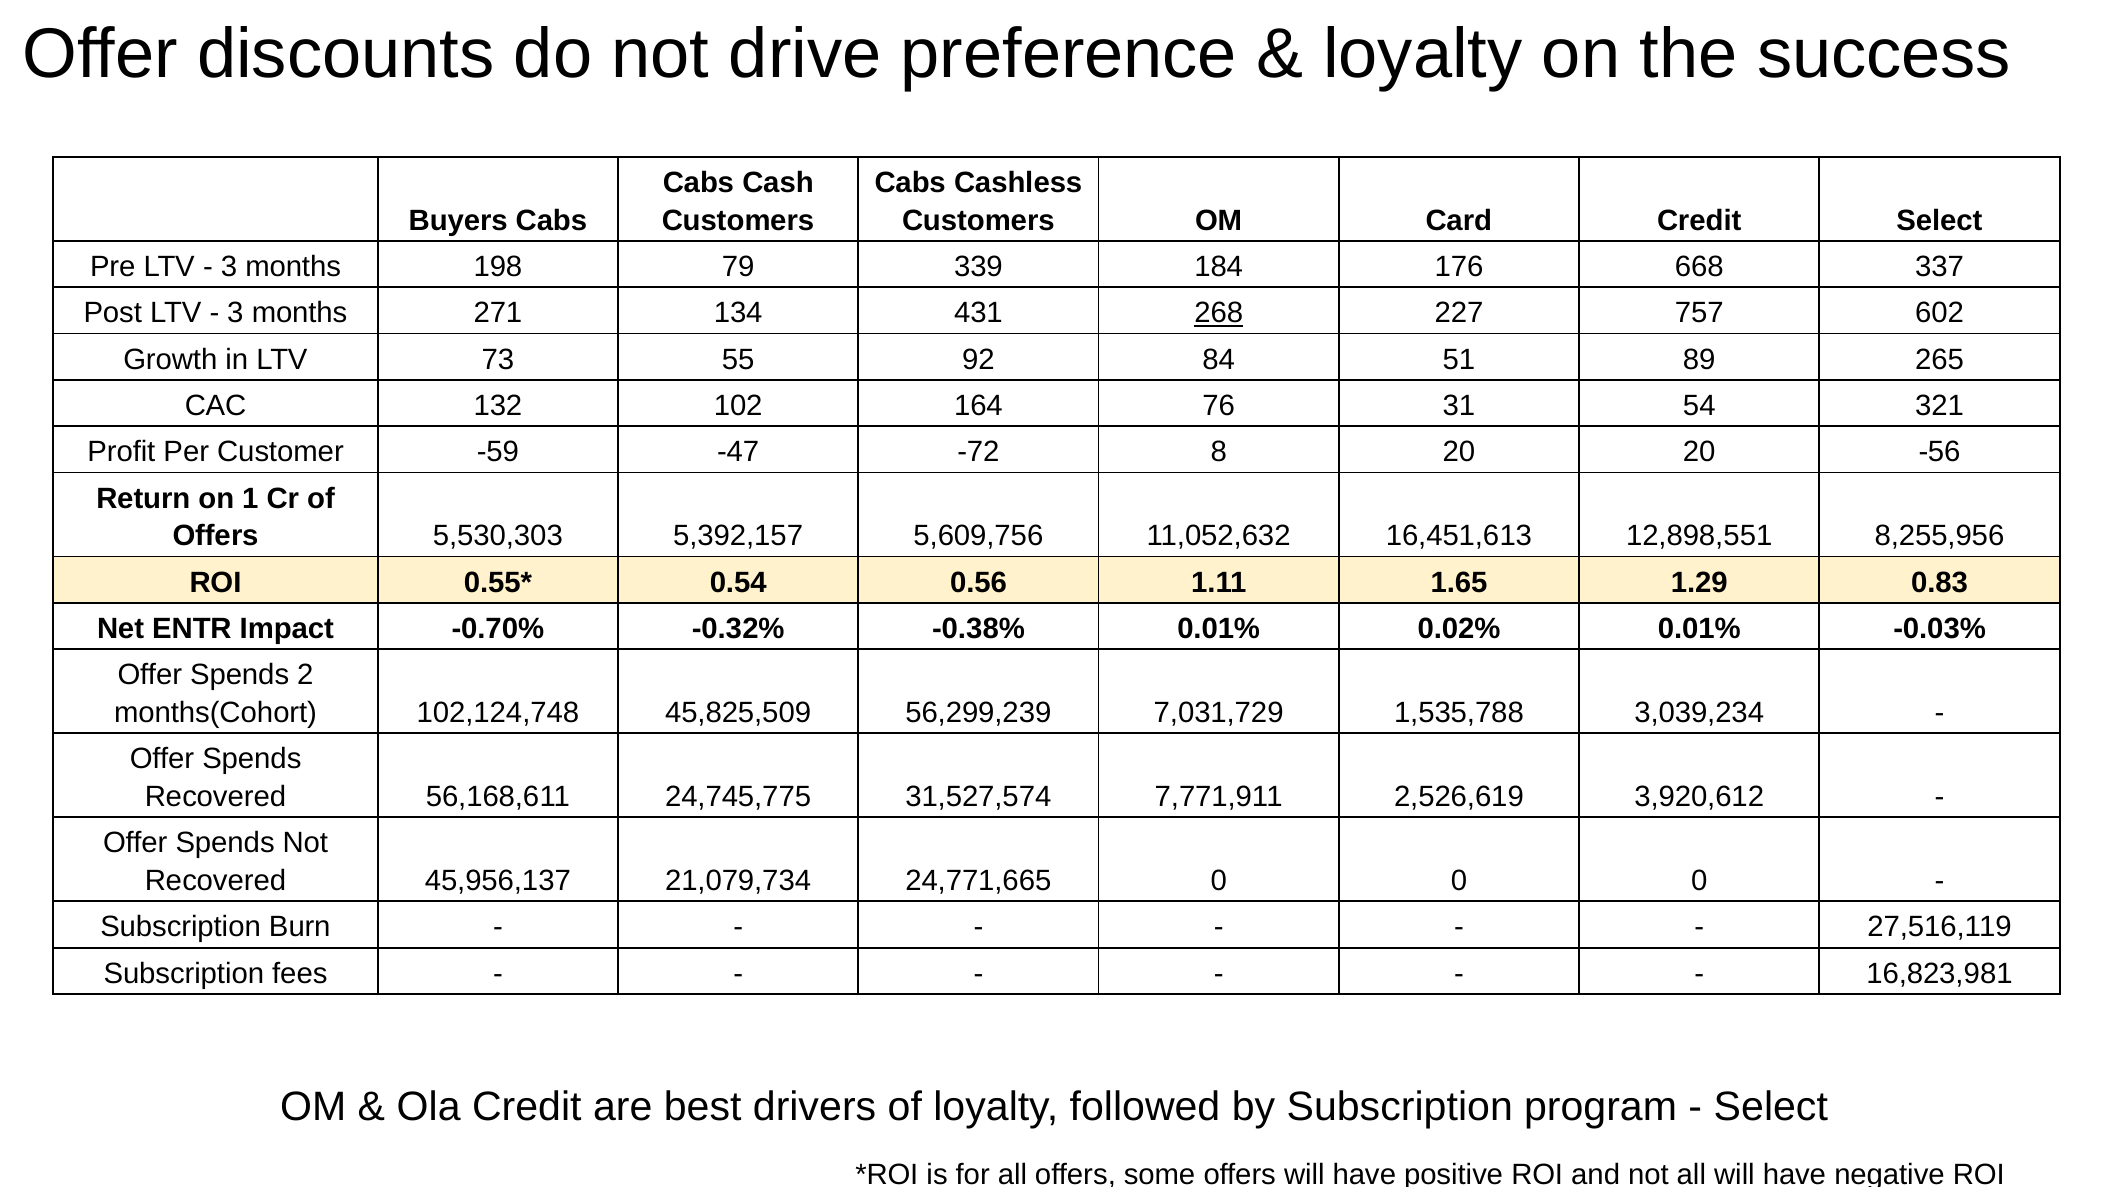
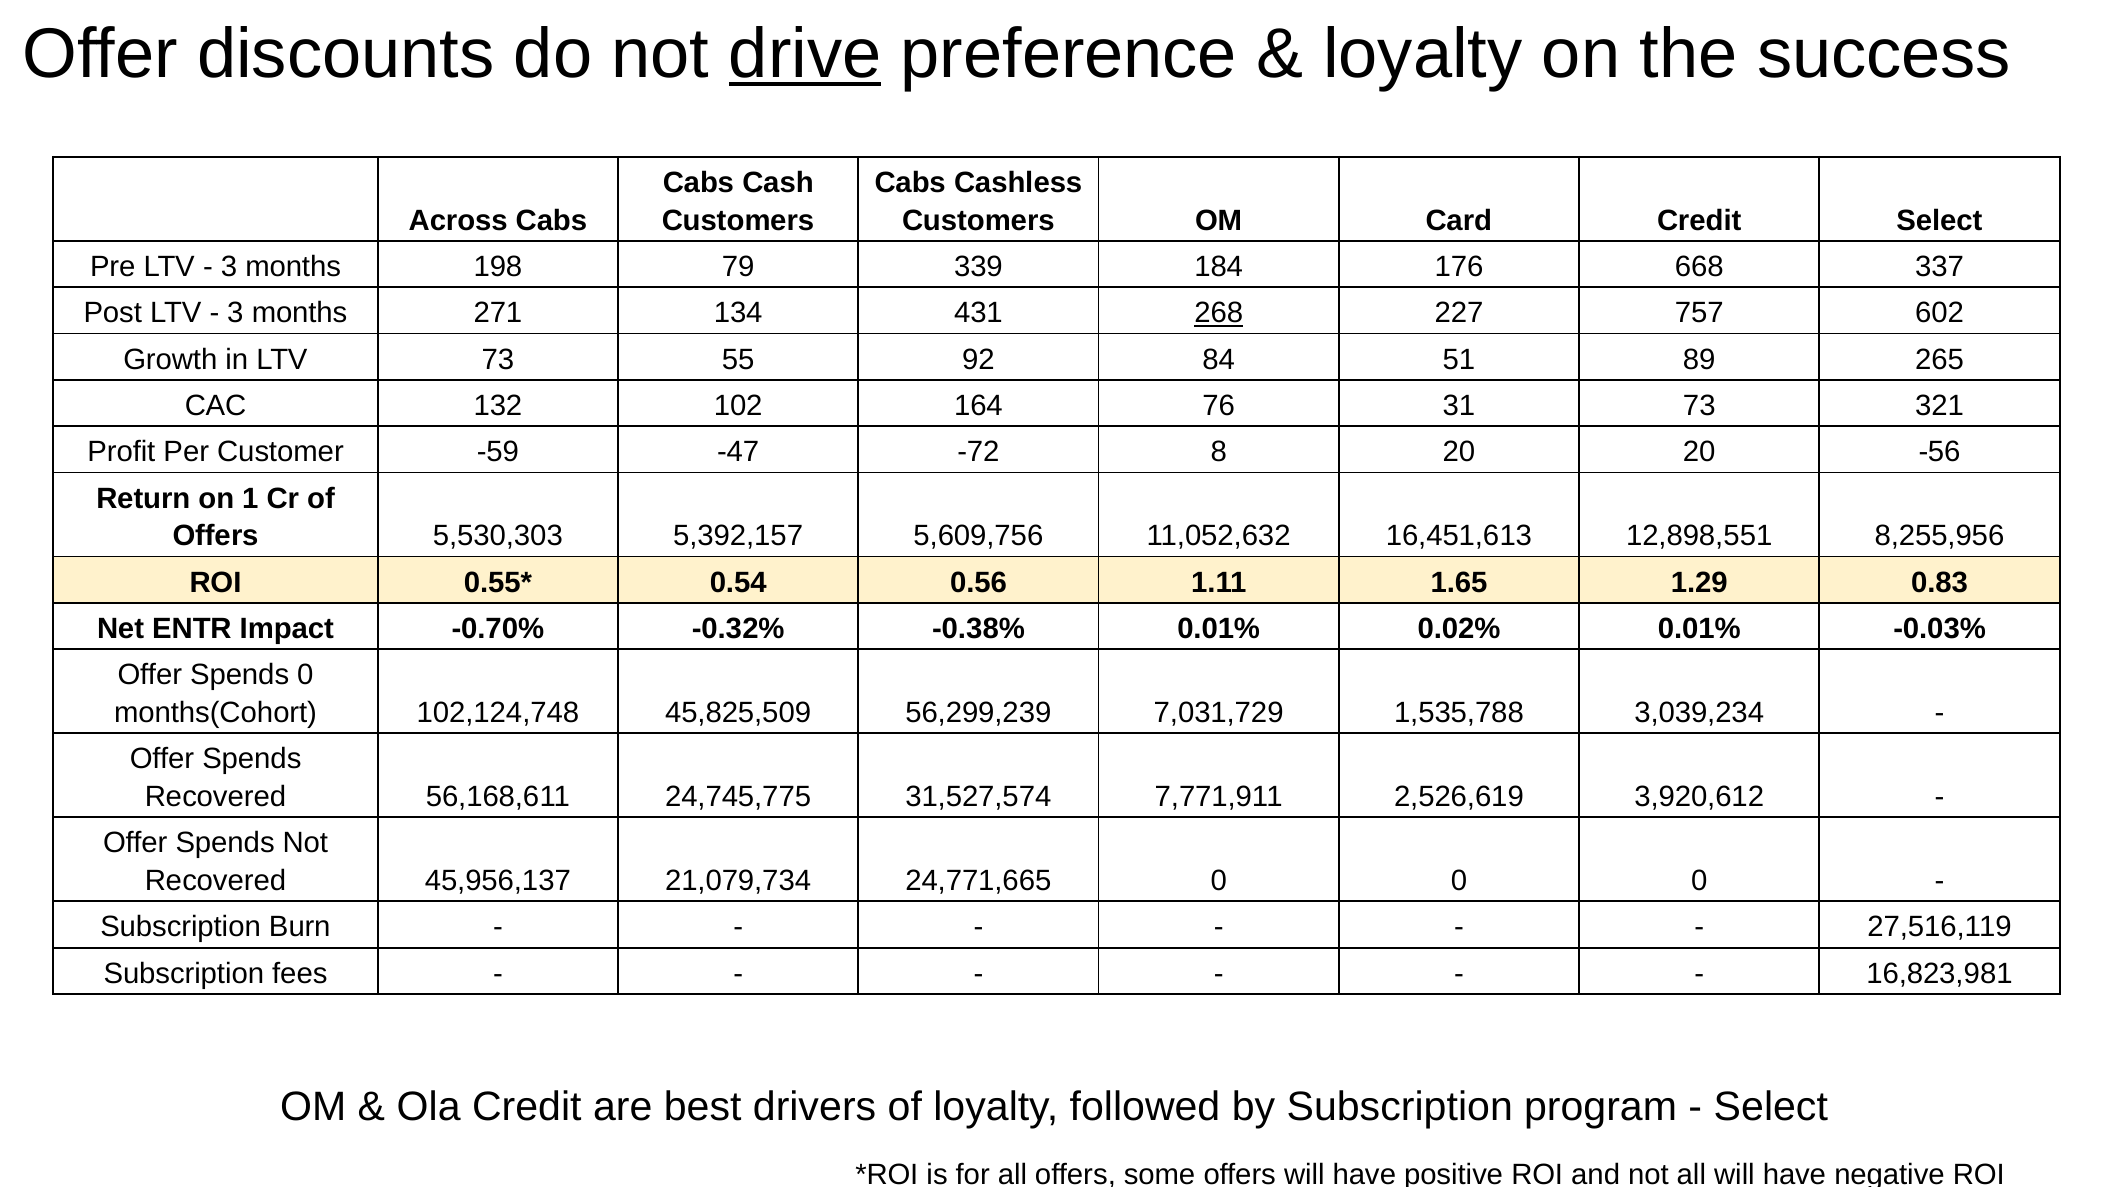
drive underline: none -> present
Buyers: Buyers -> Across
31 54: 54 -> 73
Spends 2: 2 -> 0
